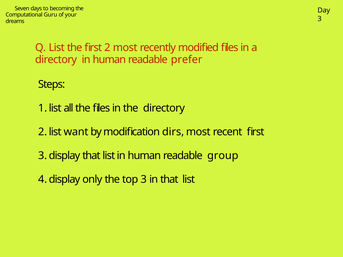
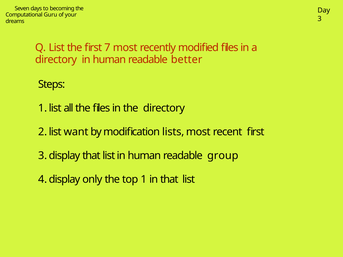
2: 2 -> 7
prefer: prefer -> better
dirs: dirs -> lists
top 3: 3 -> 1
